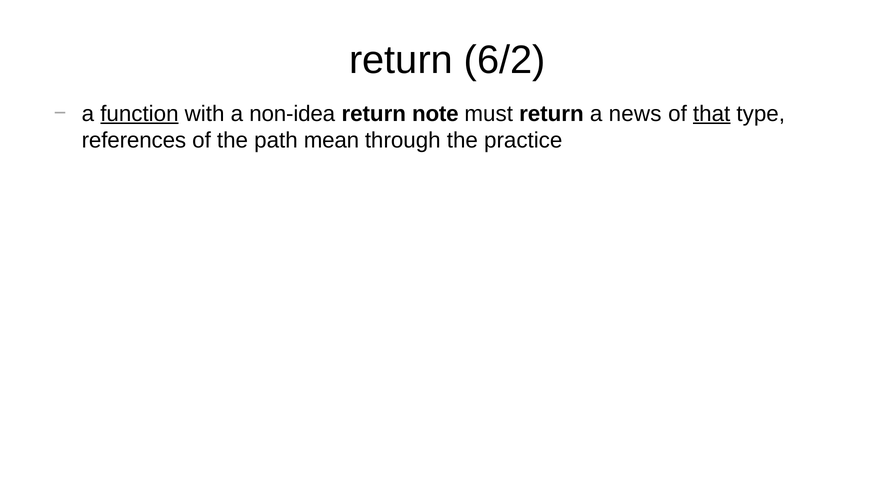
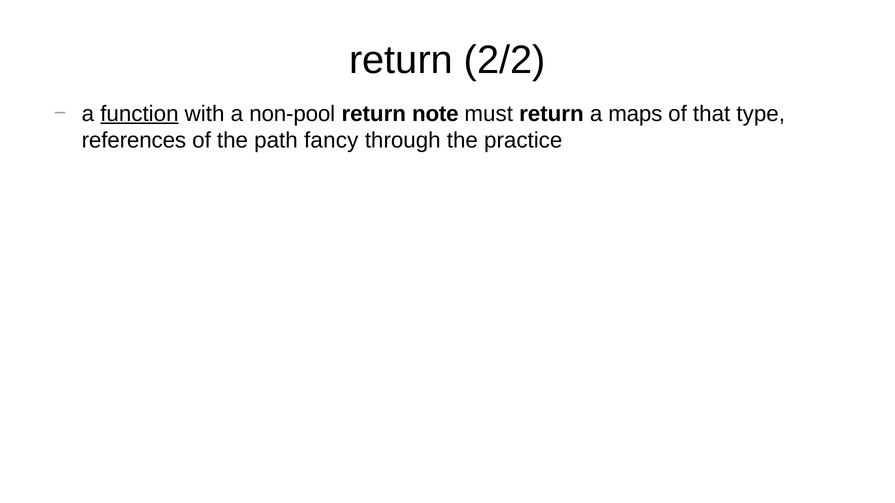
6/2: 6/2 -> 2/2
non-idea: non-idea -> non-pool
news: news -> maps
that underline: present -> none
mean: mean -> fancy
